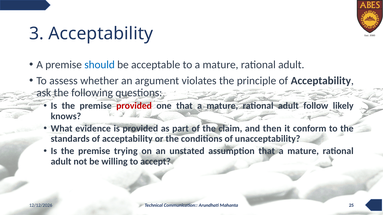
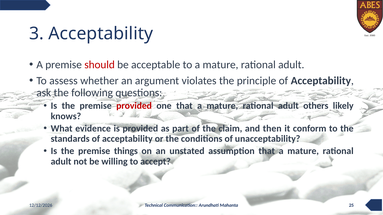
should colour: blue -> red
follow: follow -> others
trying: trying -> things
